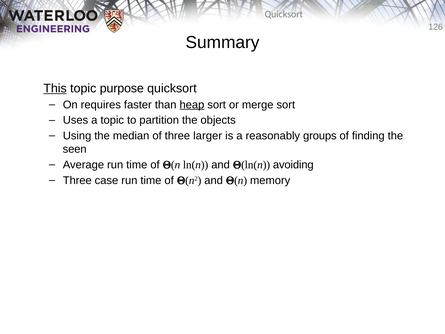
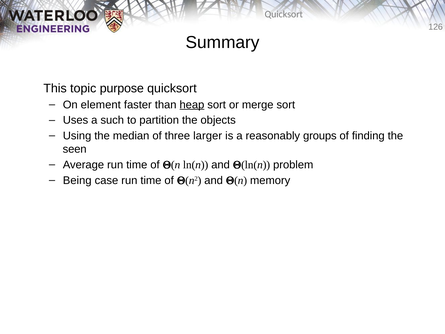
This underline: present -> none
requires: requires -> element
a topic: topic -> such
avoiding: avoiding -> problem
Three at (77, 180): Three -> Being
